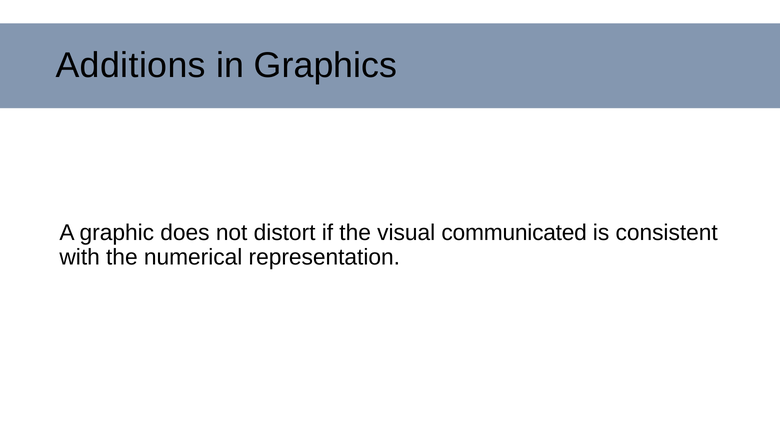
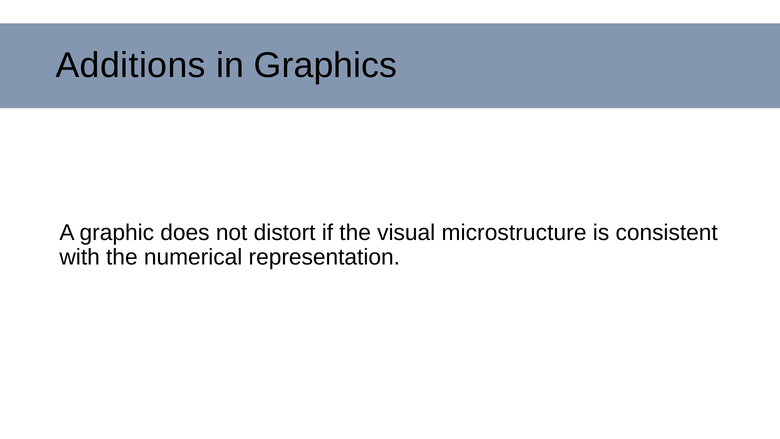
communicated: communicated -> microstructure
